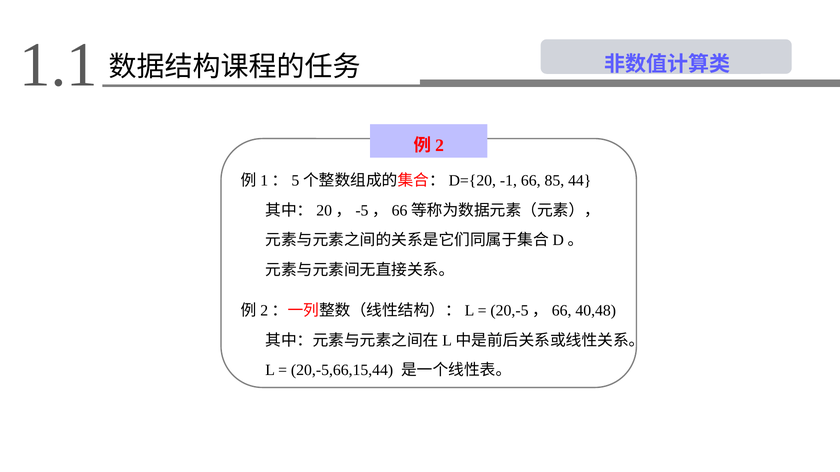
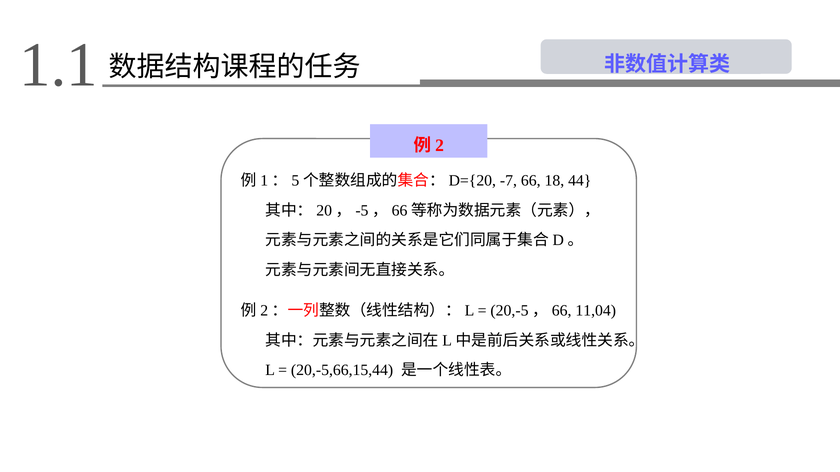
-1: -1 -> -7
85: 85 -> 18
40,48: 40,48 -> 11,04
